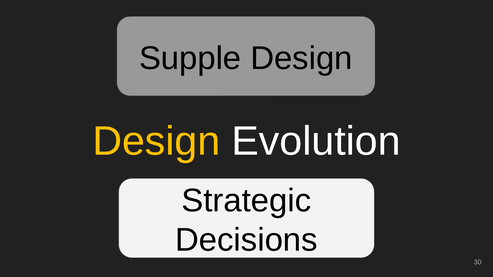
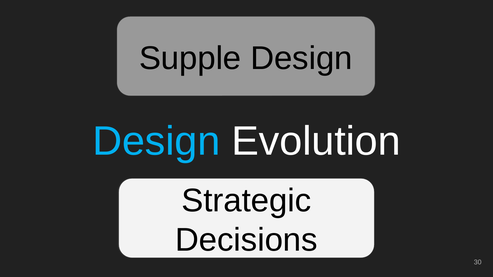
Design at (156, 142) colour: yellow -> light blue
